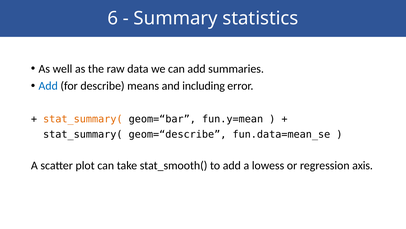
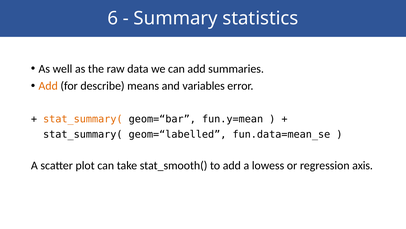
Add at (48, 86) colour: blue -> orange
including: including -> variables
geom=“describe: geom=“describe -> geom=“labelled
